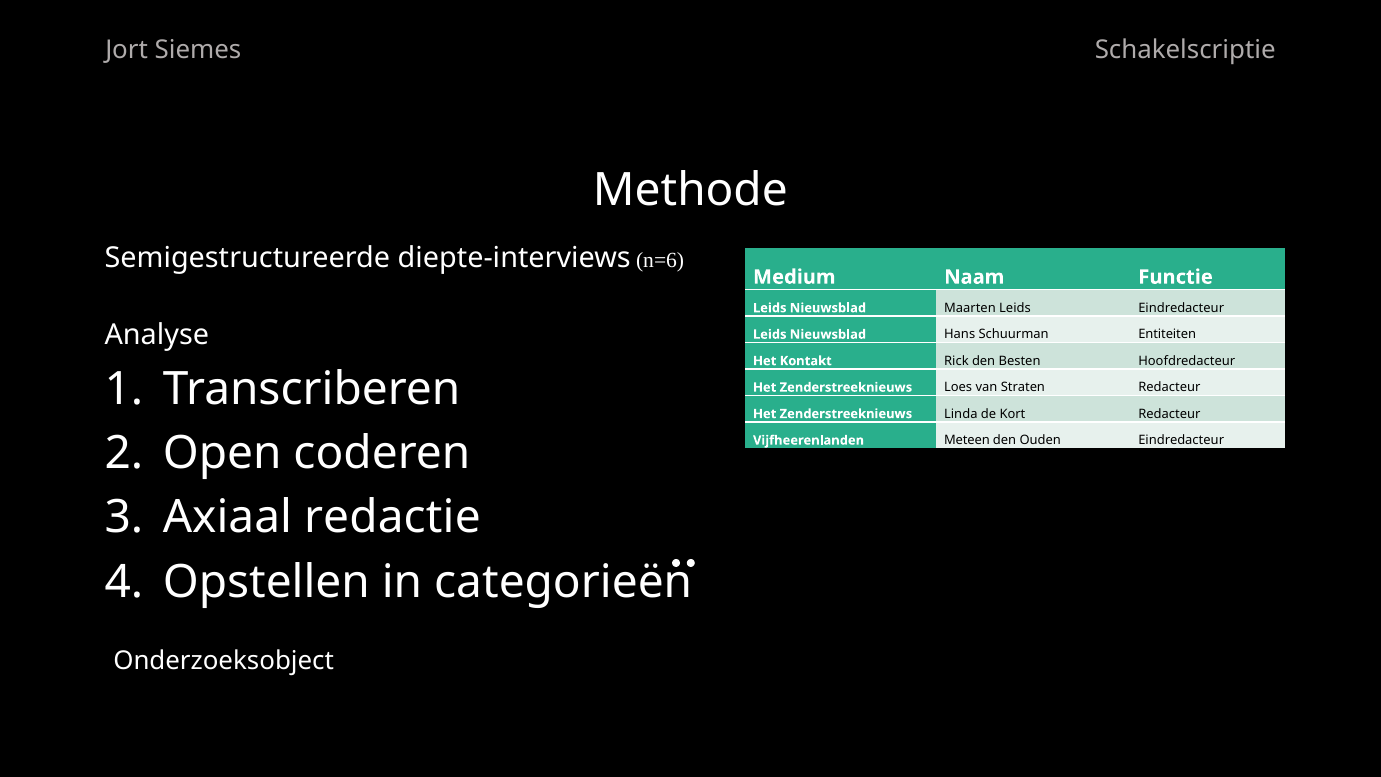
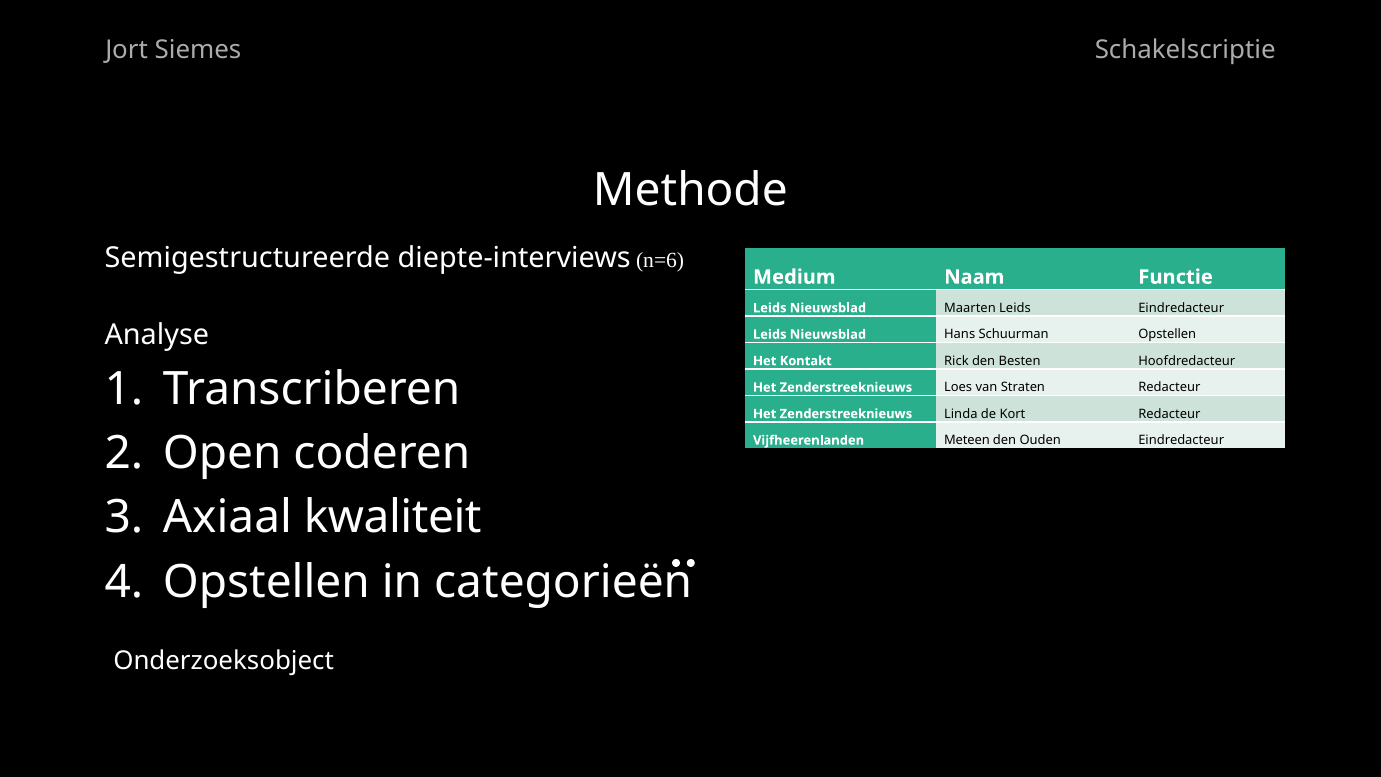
Schuurman Entiteiten: Entiteiten -> Opstellen
redactie: redactie -> kwaliteit
